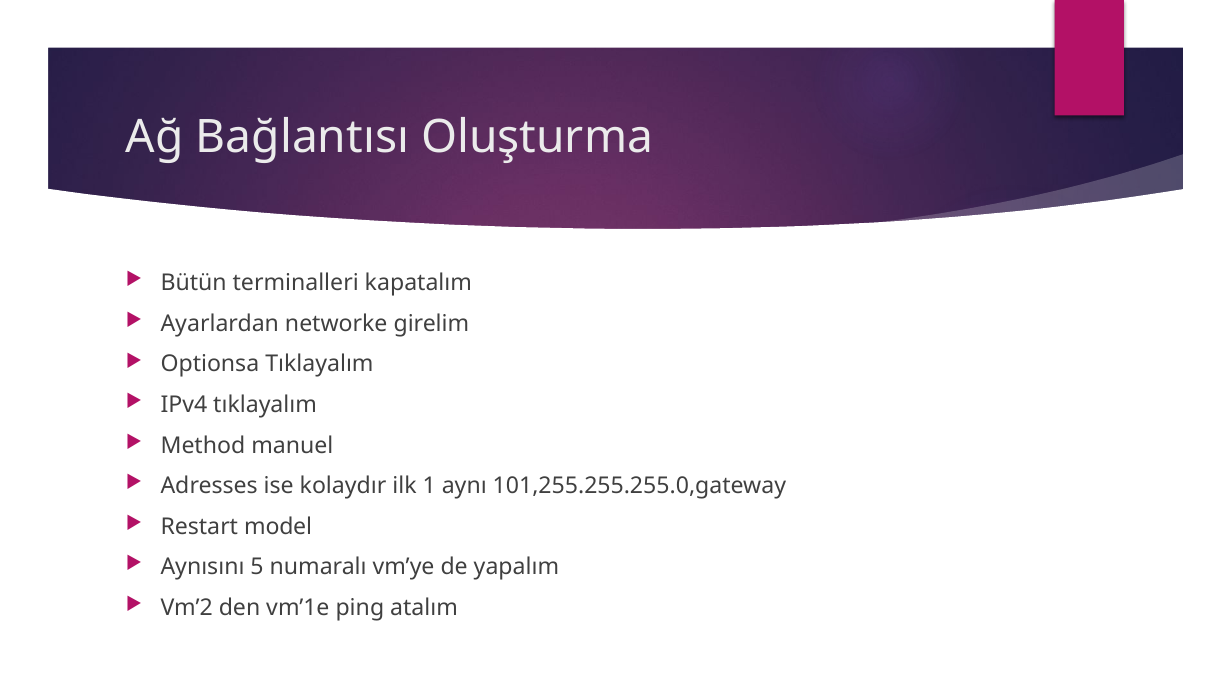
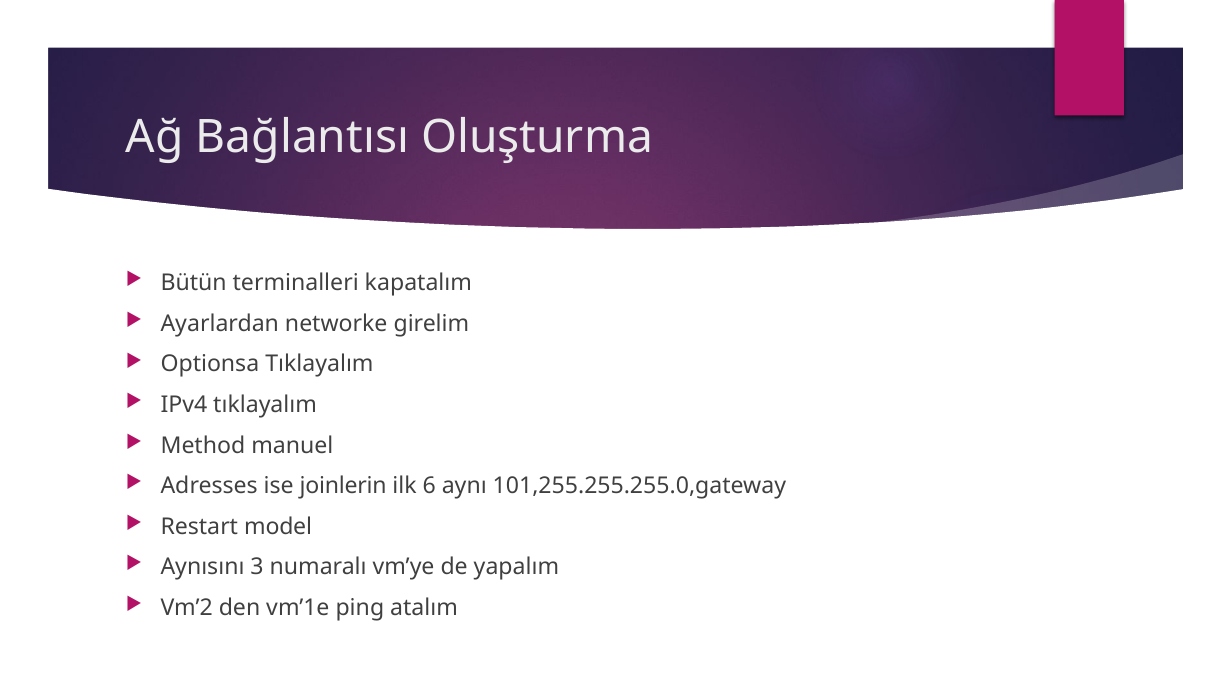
kolaydır: kolaydır -> joinlerin
1: 1 -> 6
5: 5 -> 3
